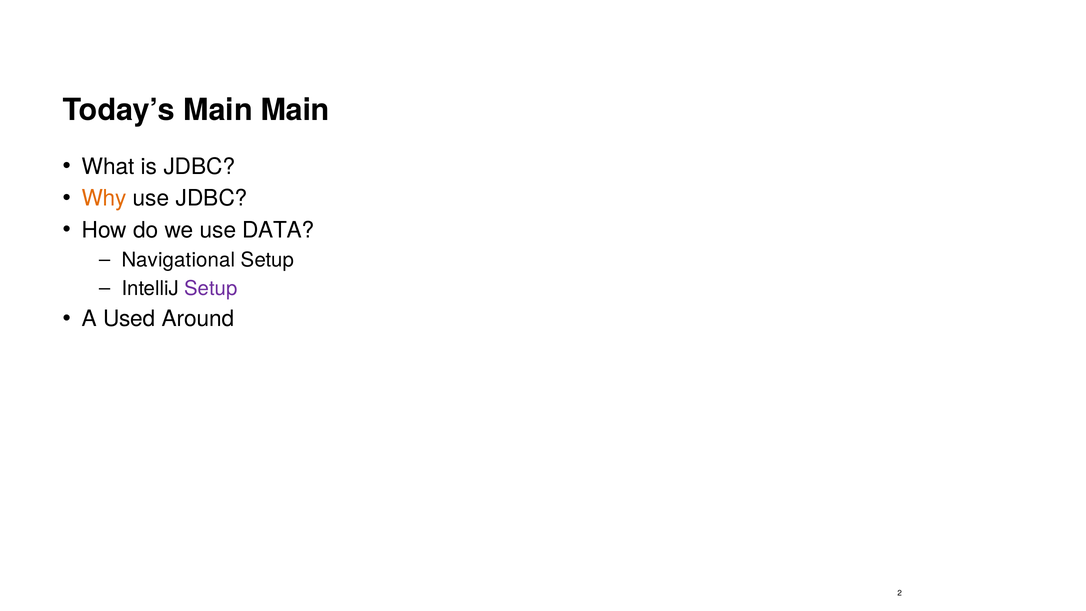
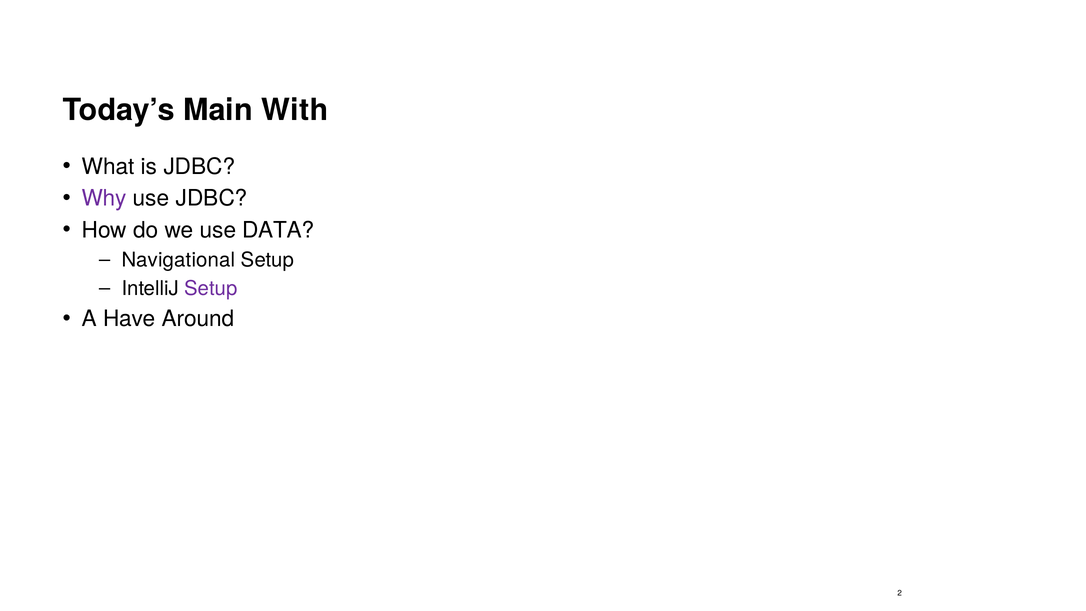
Main Main: Main -> With
Why colour: orange -> purple
Used: Used -> Have
